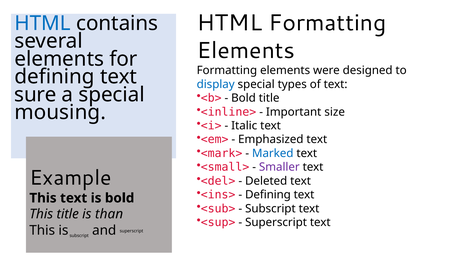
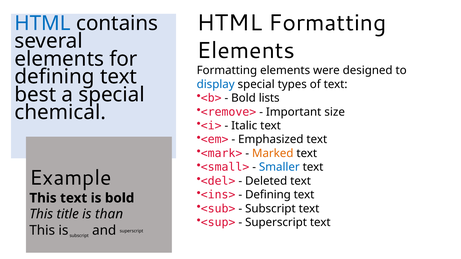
sure: sure -> best
Bold title: title -> lists
<inline>: <inline> -> <remove>
mousing: mousing -> chemical
Marked colour: blue -> orange
Smaller colour: purple -> blue
